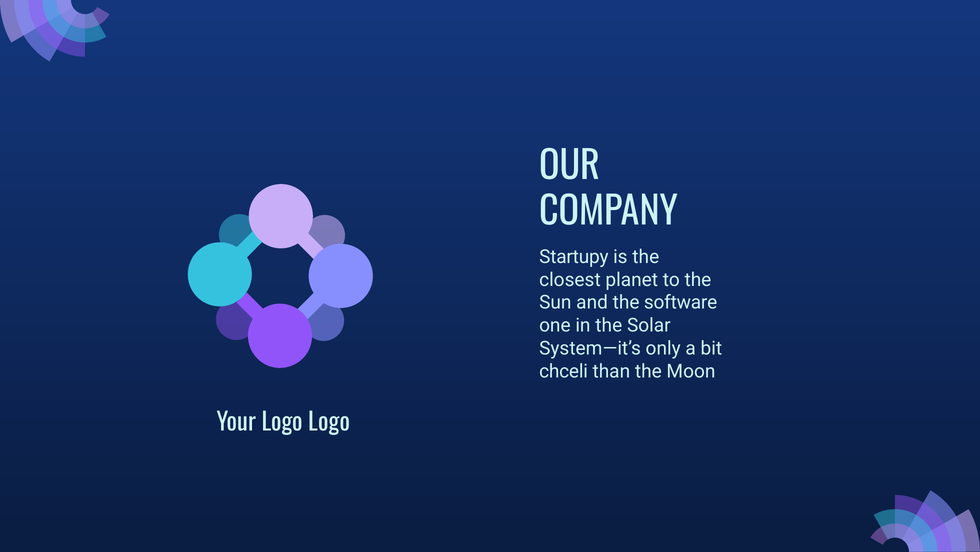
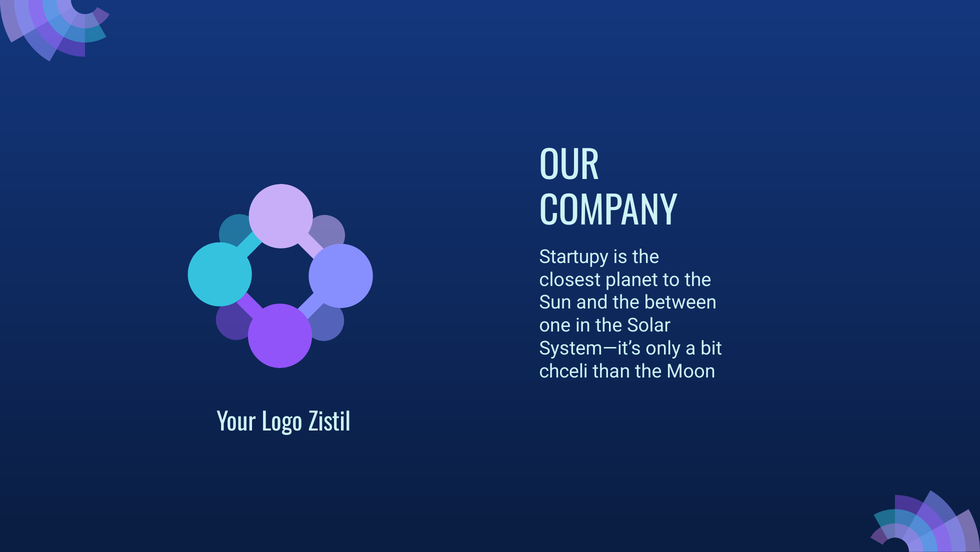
software: software -> between
Logo Logo: Logo -> Zistil
